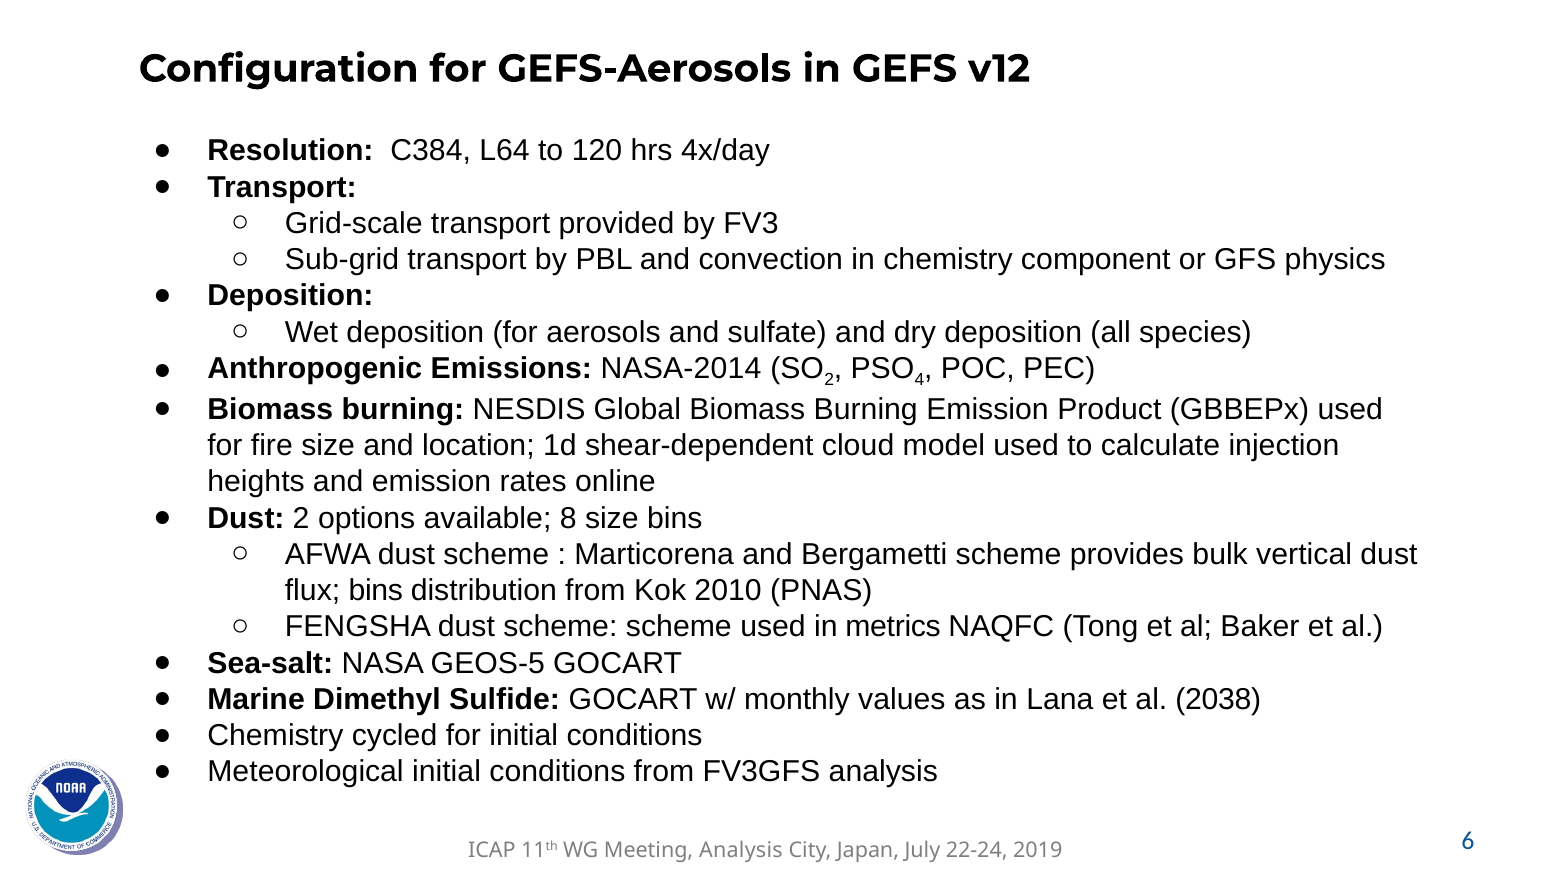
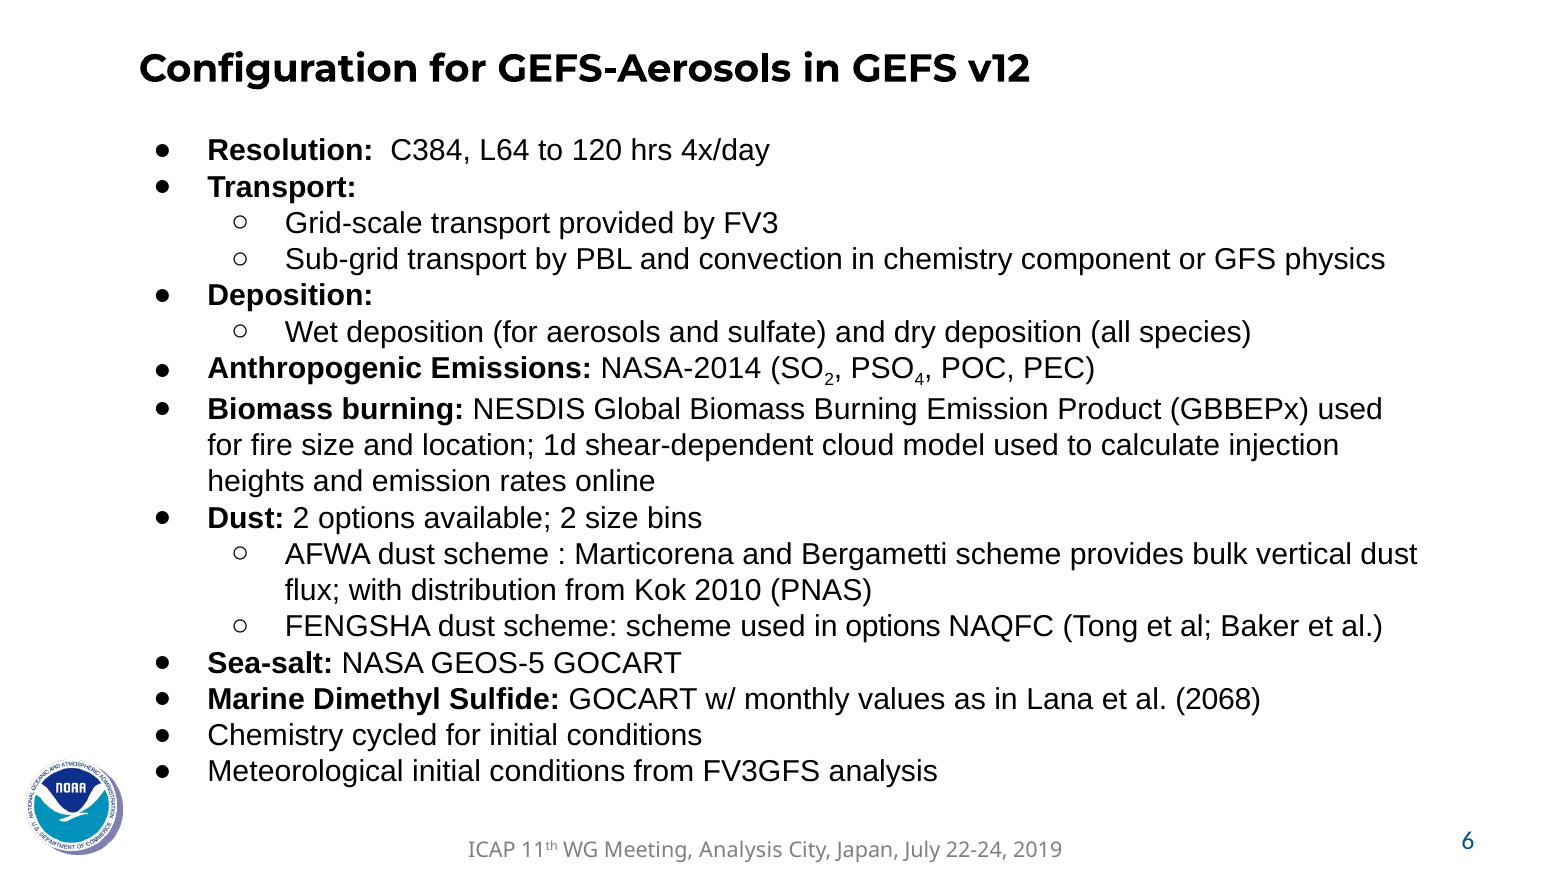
available 8: 8 -> 2
flux bins: bins -> with
in metrics: metrics -> options
2038: 2038 -> 2068
